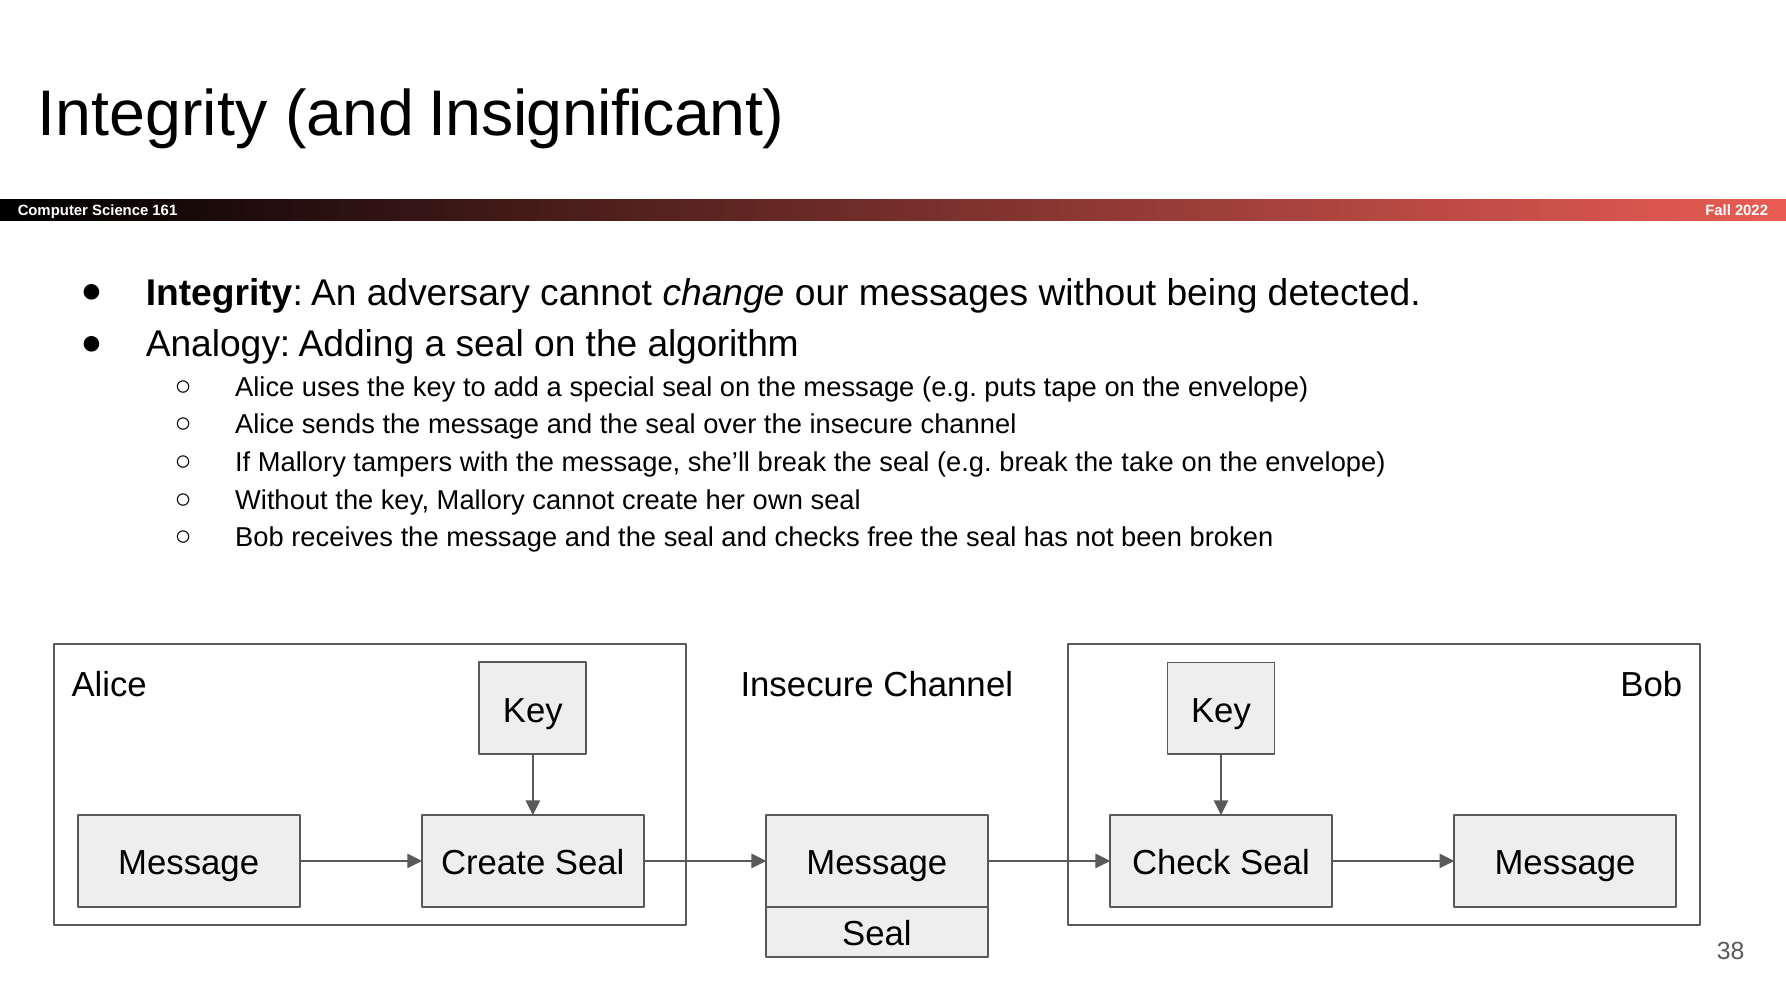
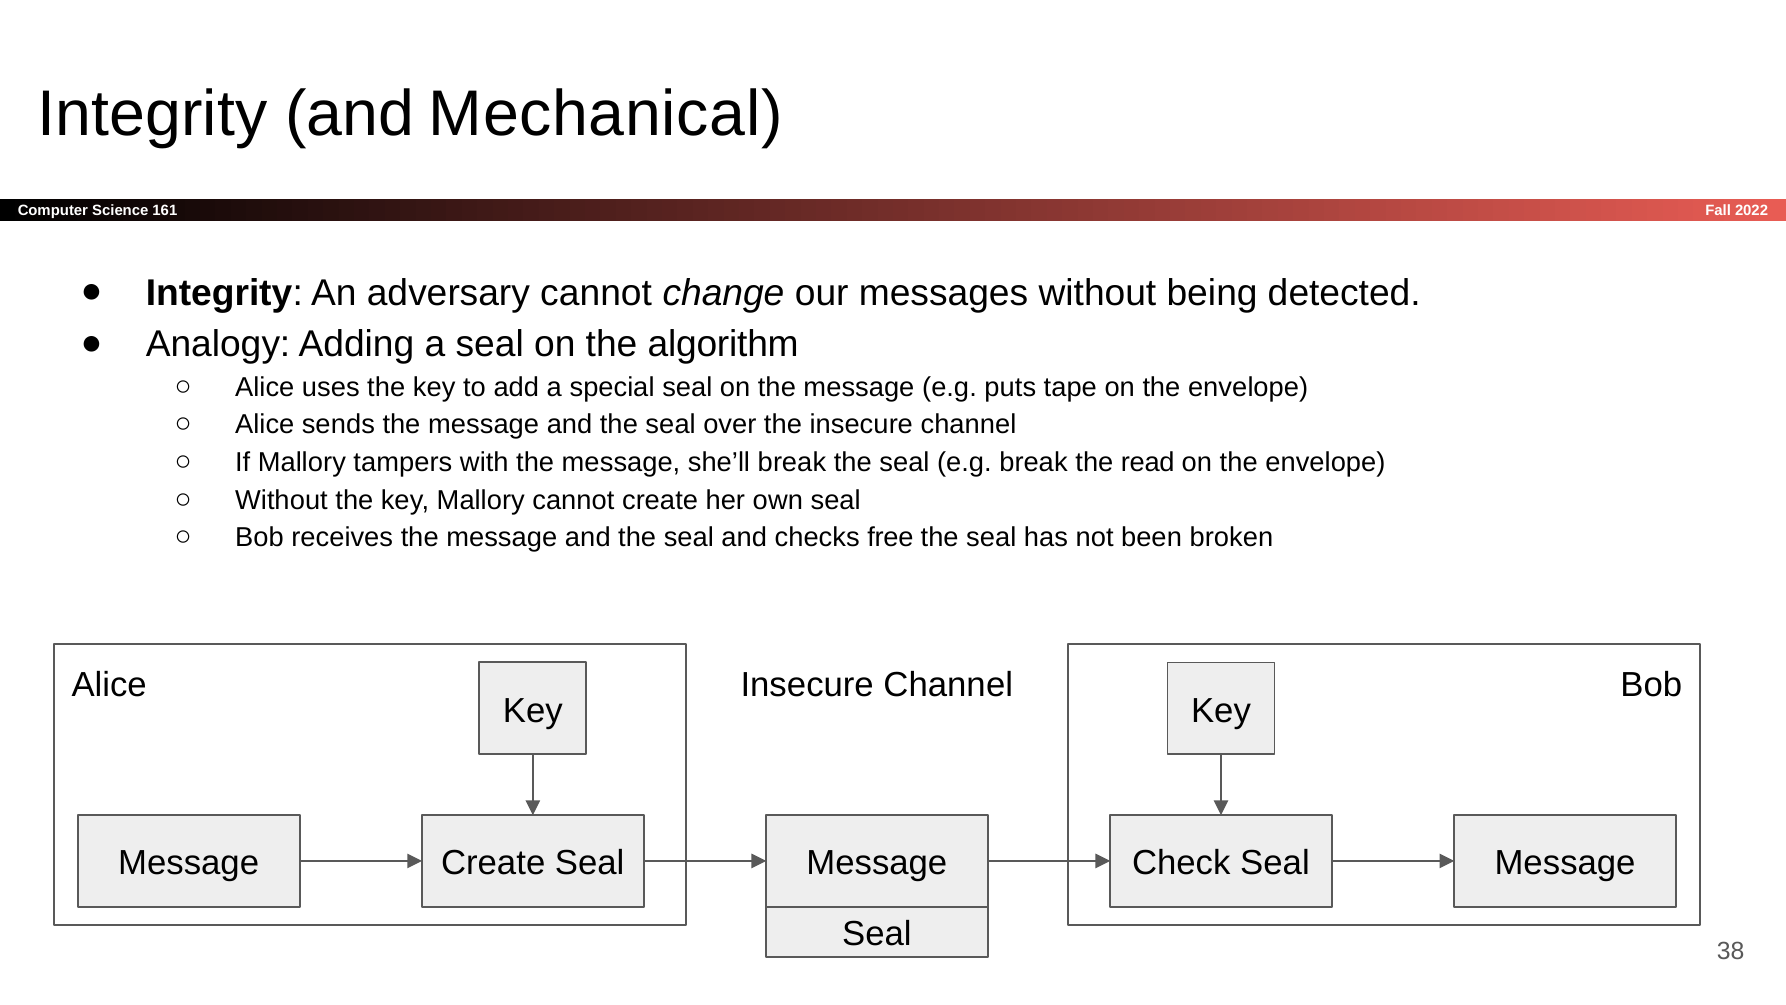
Insignificant: Insignificant -> Mechanical
take: take -> read
